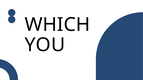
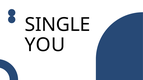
WHICH: WHICH -> SINGLE
